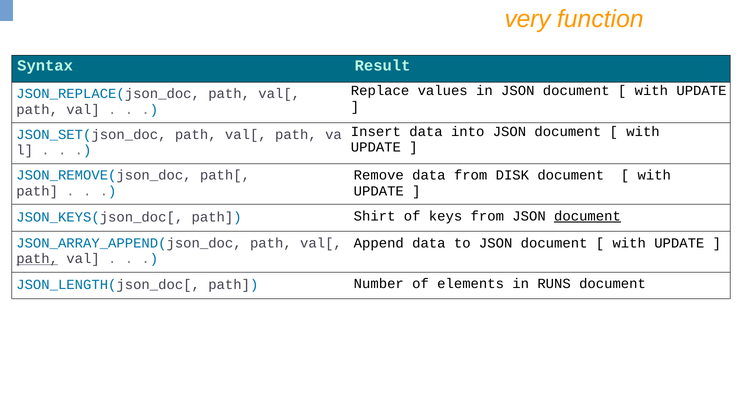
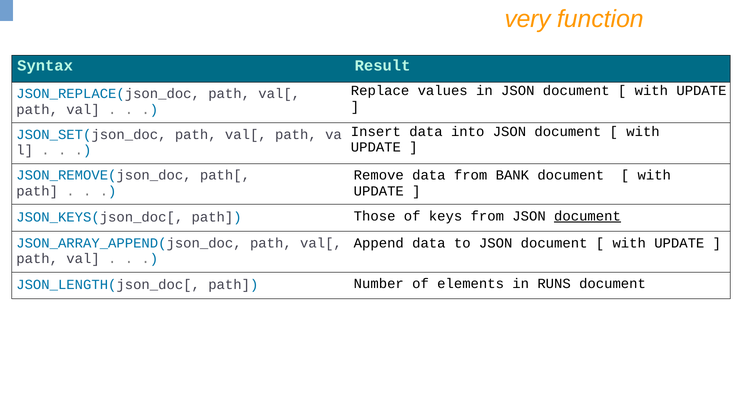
DISK: DISK -> BANK
Shirt: Shirt -> Those
path at (37, 259) underline: present -> none
